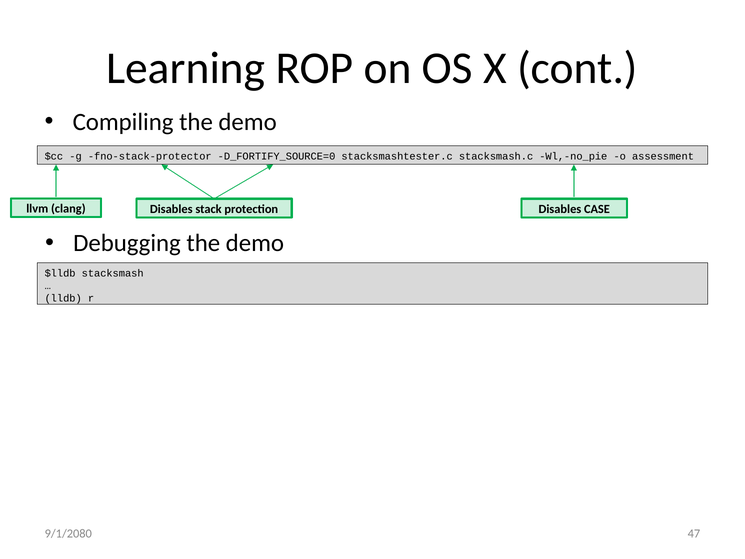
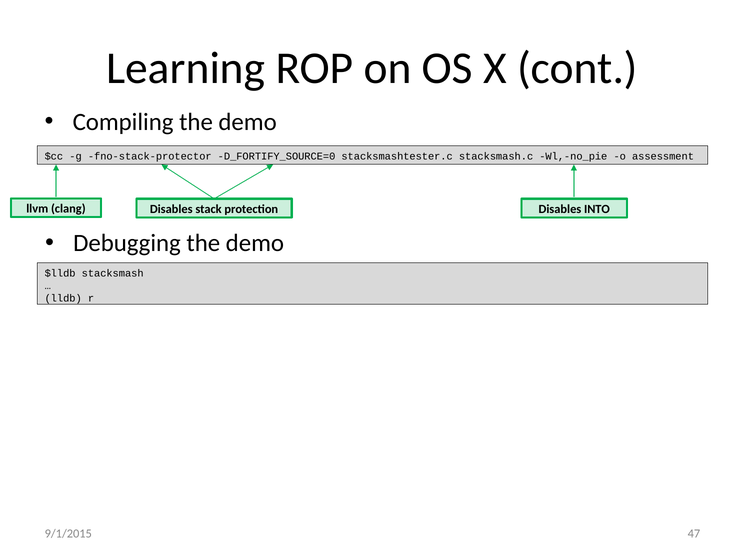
CASE: CASE -> INTO
9/1/2080: 9/1/2080 -> 9/1/2015
